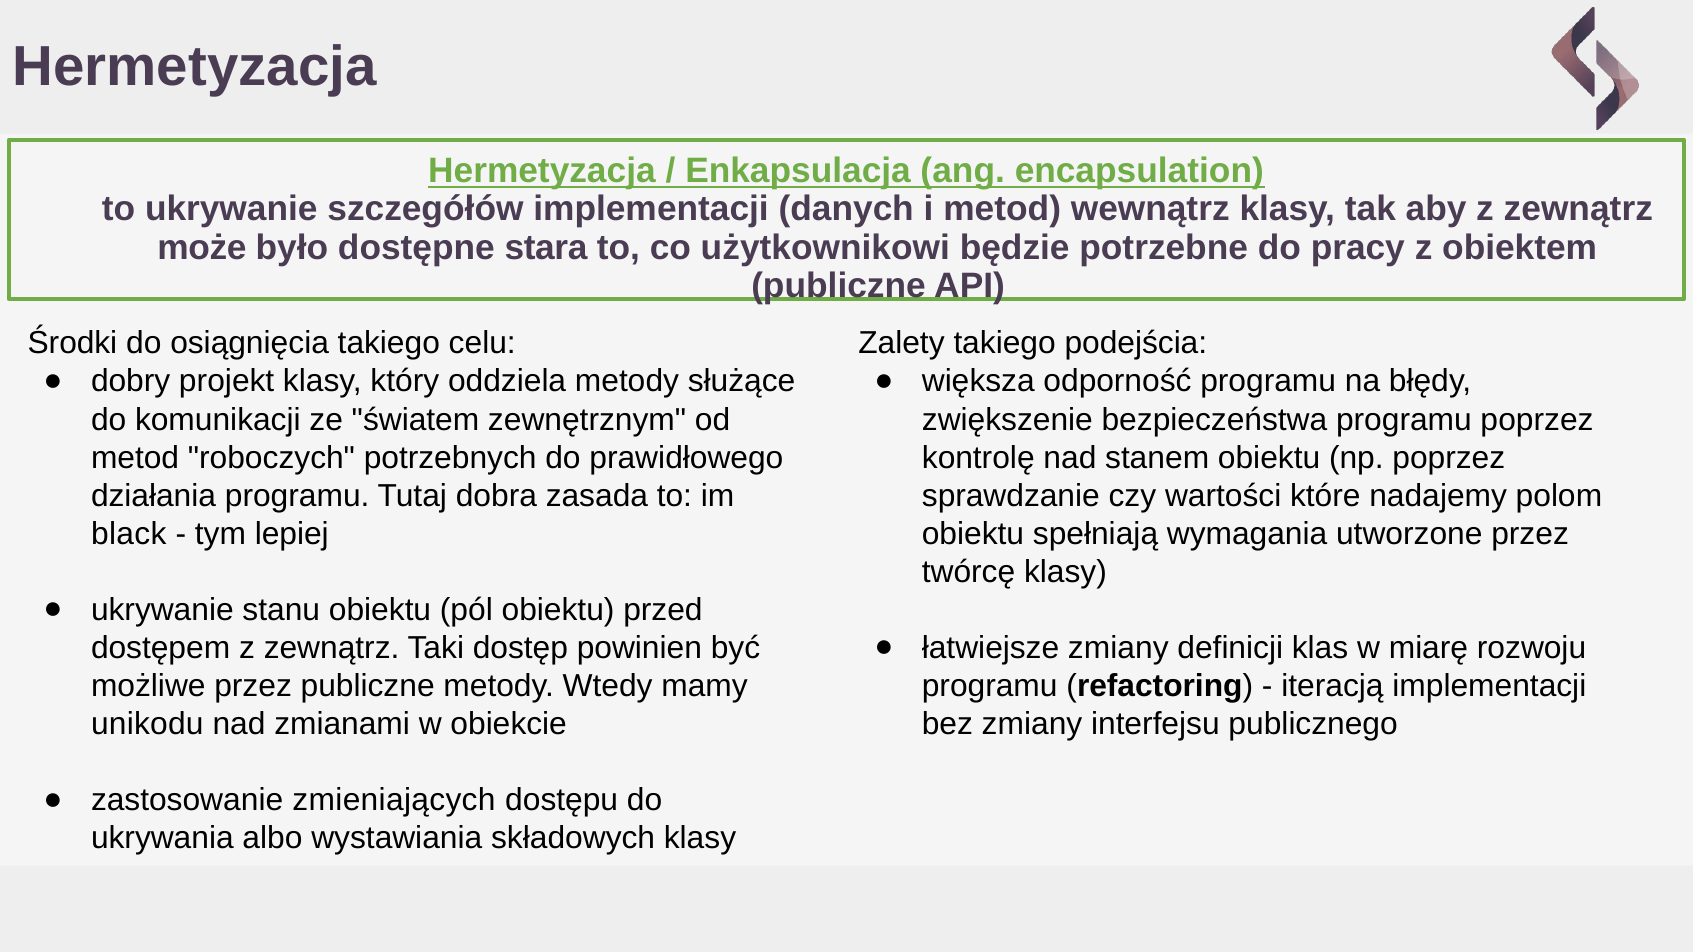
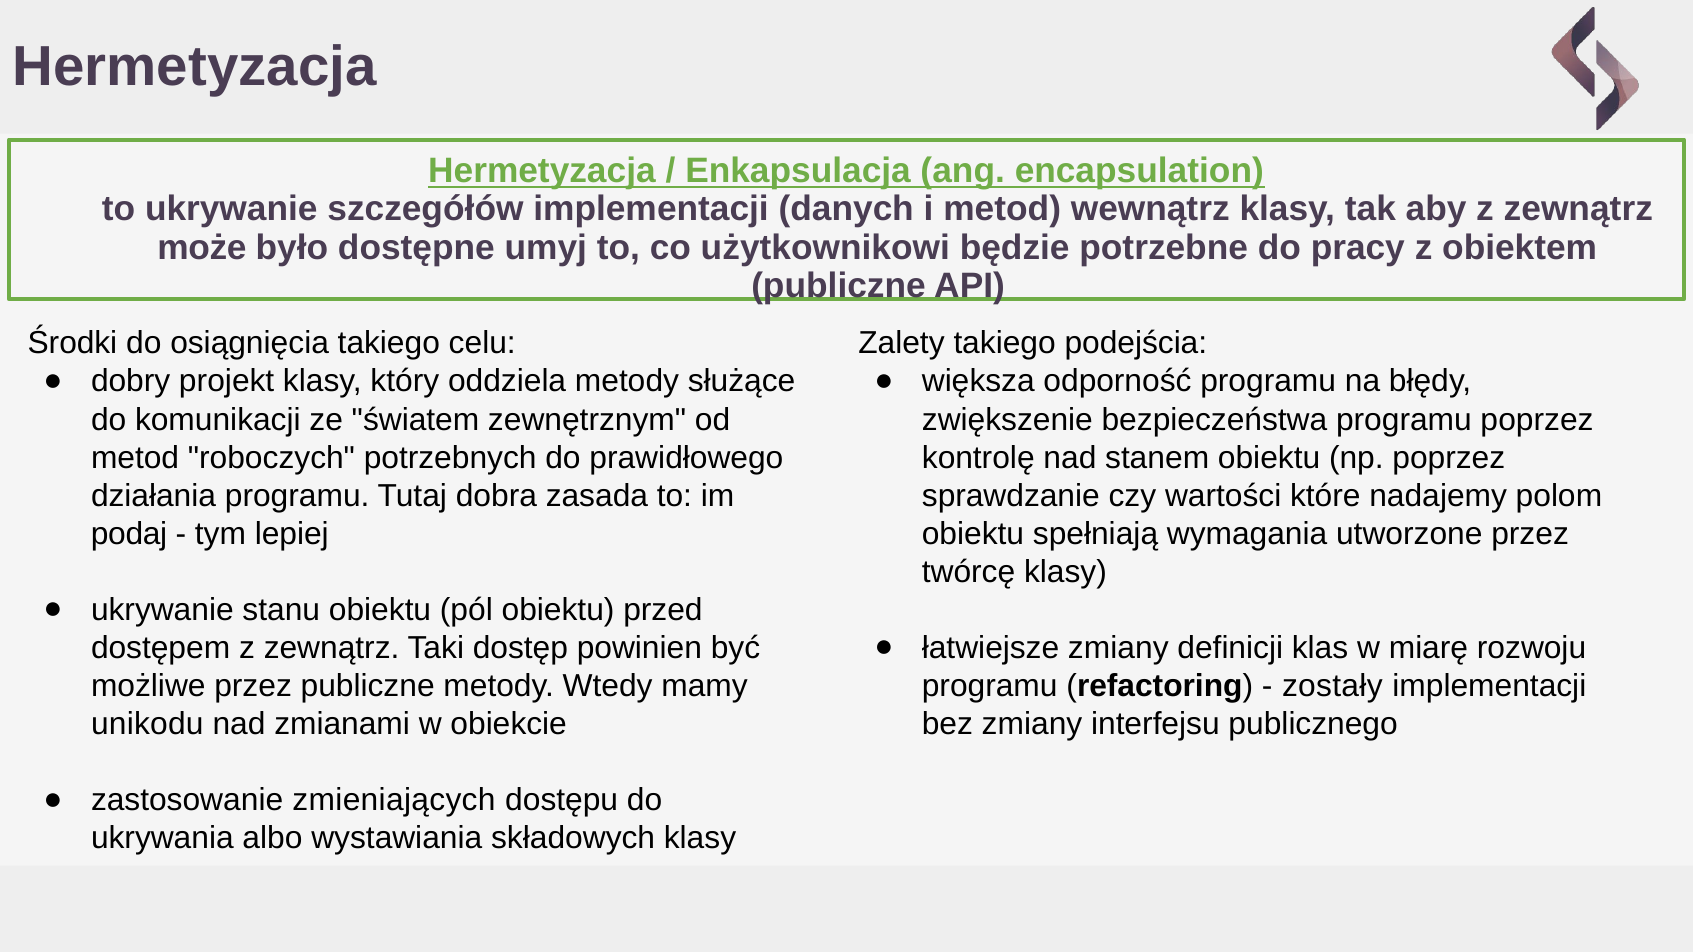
stara: stara -> umyj
black: black -> podaj
iteracją: iteracją -> zostały
